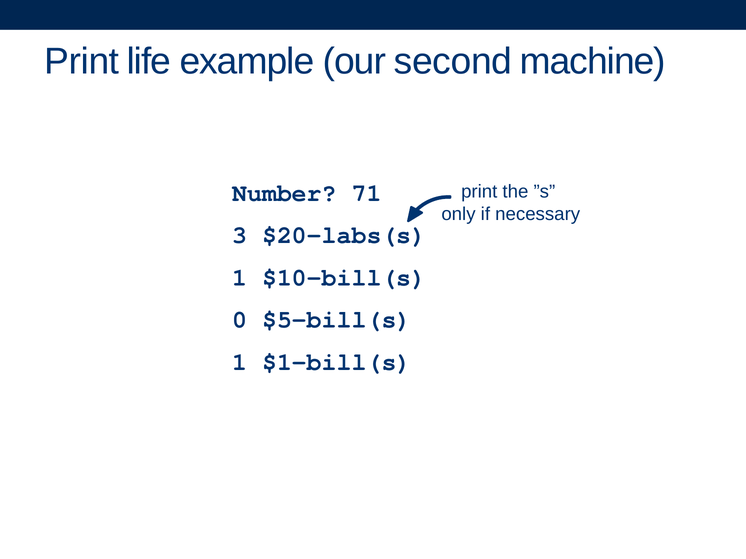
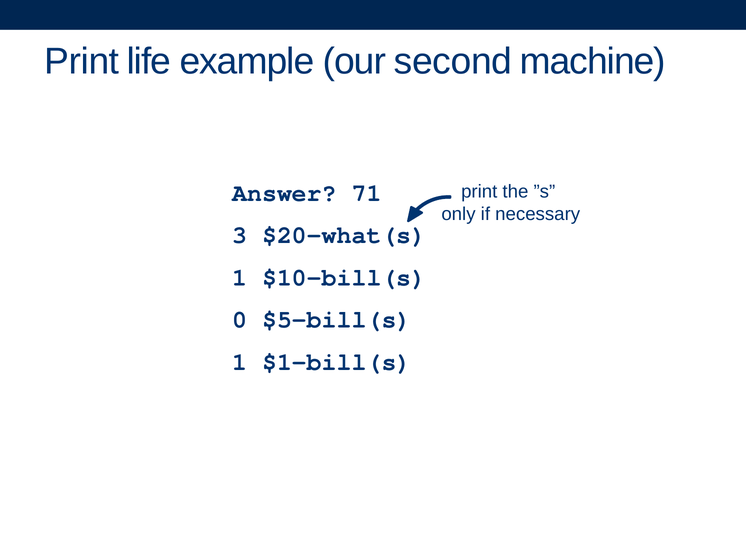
Number: Number -> Answer
$20-labs(s: $20-labs(s -> $20-what(s
